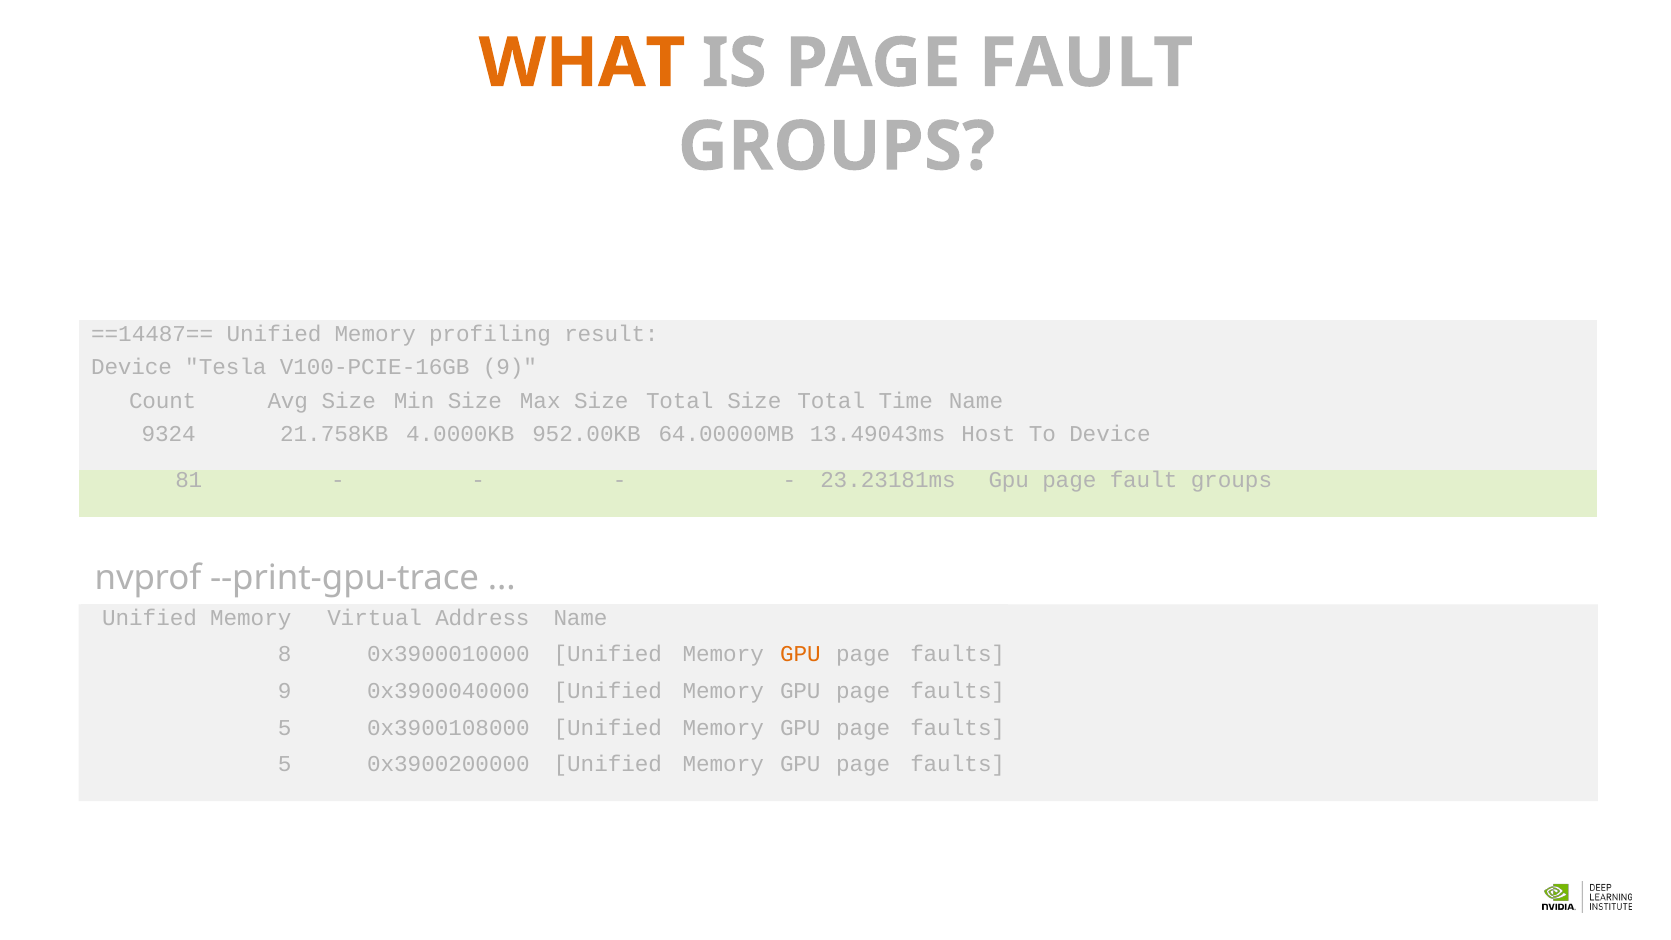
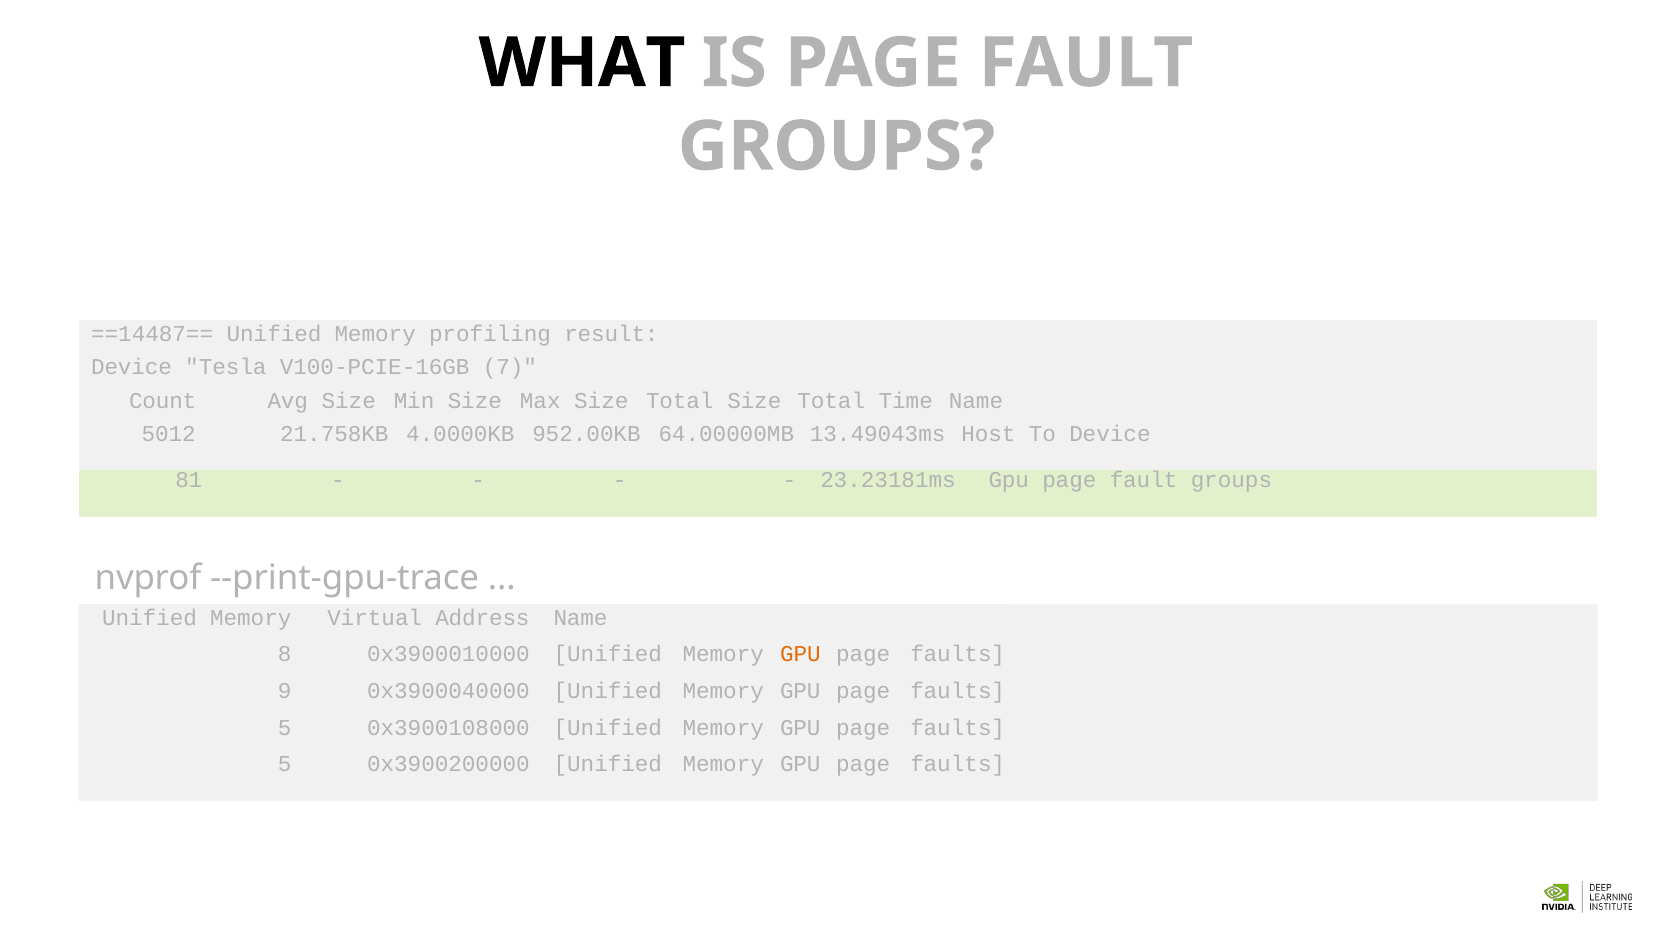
WHAT colour: orange -> black
V100-PCIE-16GB 9: 9 -> 7
9324: 9324 -> 5012
